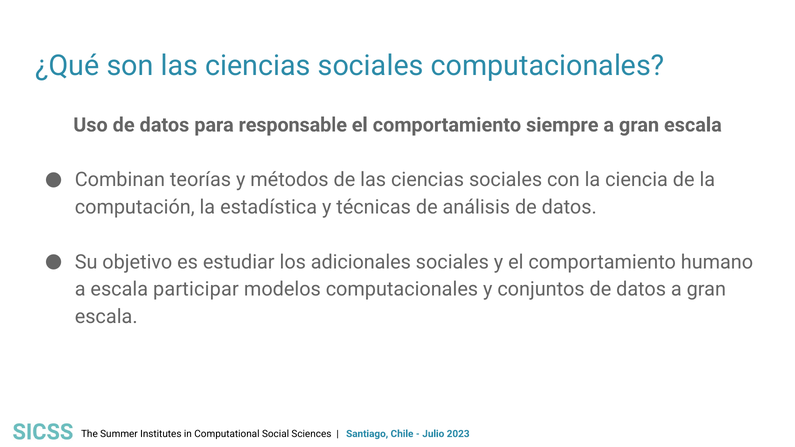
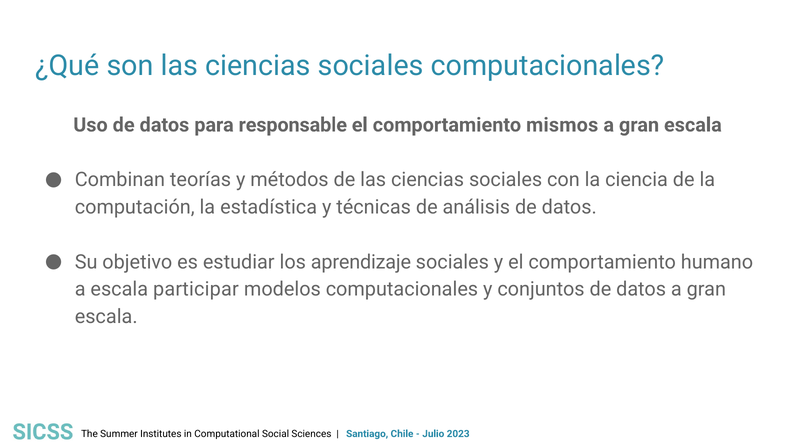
siempre: siempre -> mismos
adicionales: adicionales -> aprendizaje
